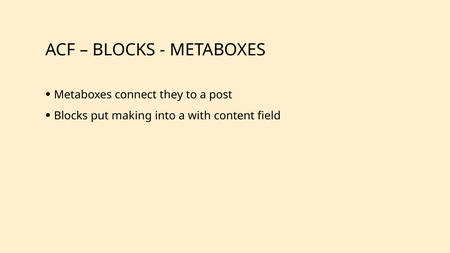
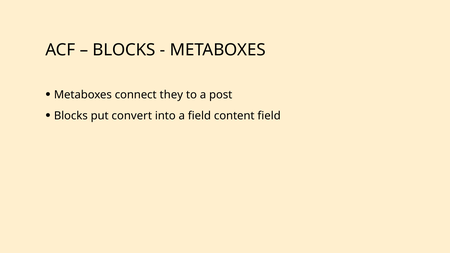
making: making -> convert
a with: with -> field
